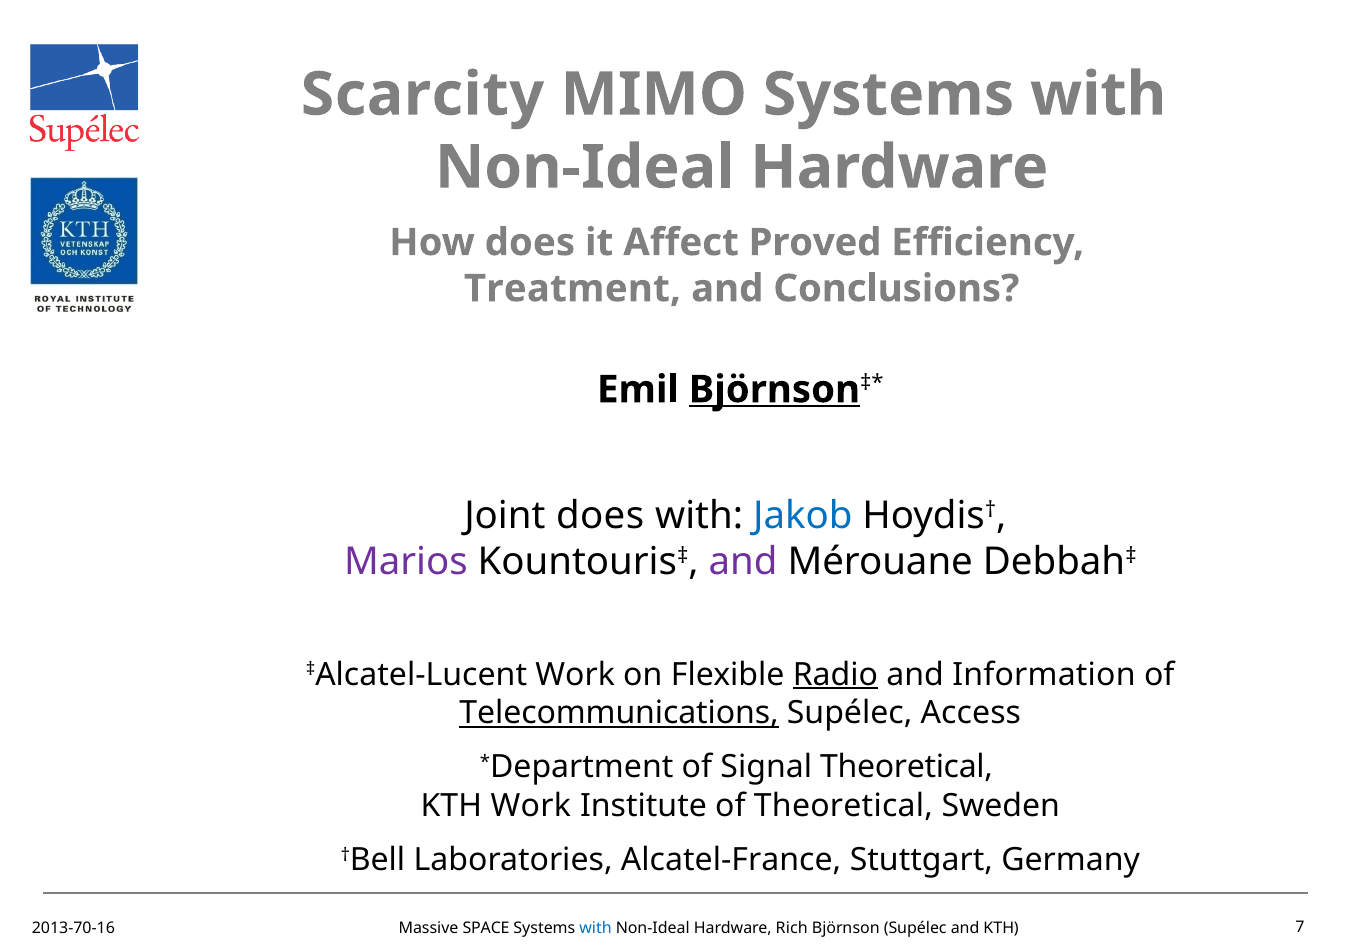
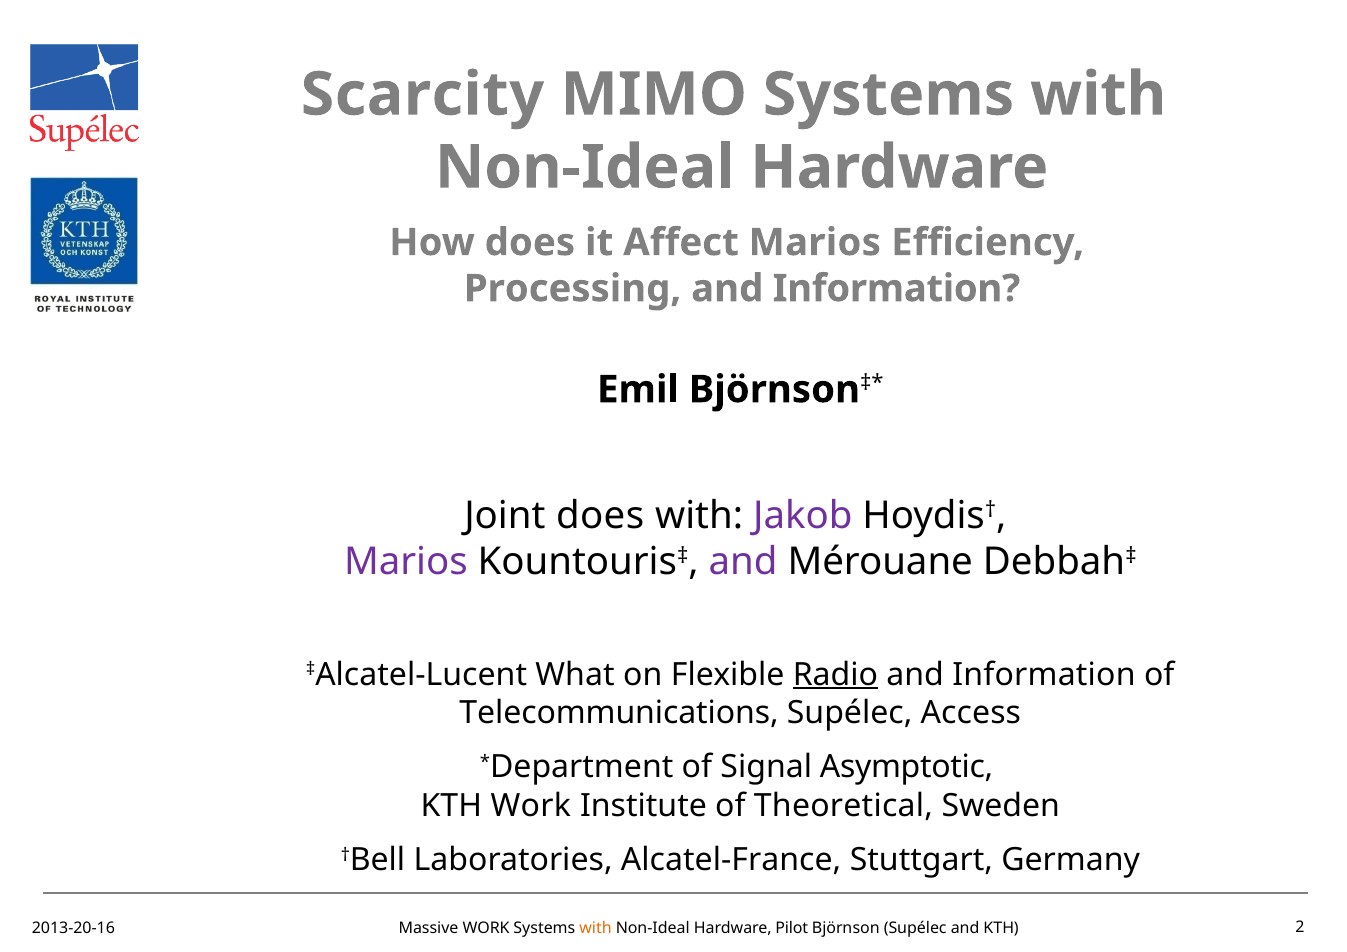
Affect Proved: Proved -> Marios
Treatment: Treatment -> Processing
Conclusions at (896, 289): Conclusions -> Information
Björnson at (774, 390) underline: present -> none
Jakob colour: blue -> purple
‡Alcatel-Lucent Work: Work -> What
Telecommunications underline: present -> none
Signal Theoretical: Theoretical -> Asymptotic
2013-70-16: 2013-70-16 -> 2013-20-16
Massive SPACE: SPACE -> WORK
with at (596, 929) colour: blue -> orange
Rich: Rich -> Pilot
7: 7 -> 2
